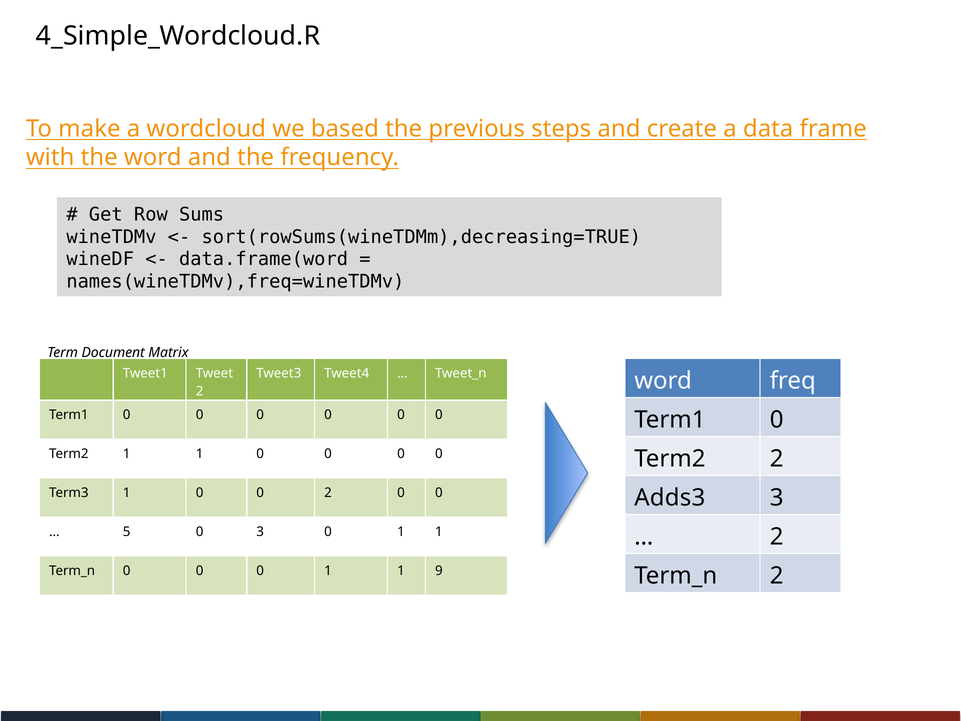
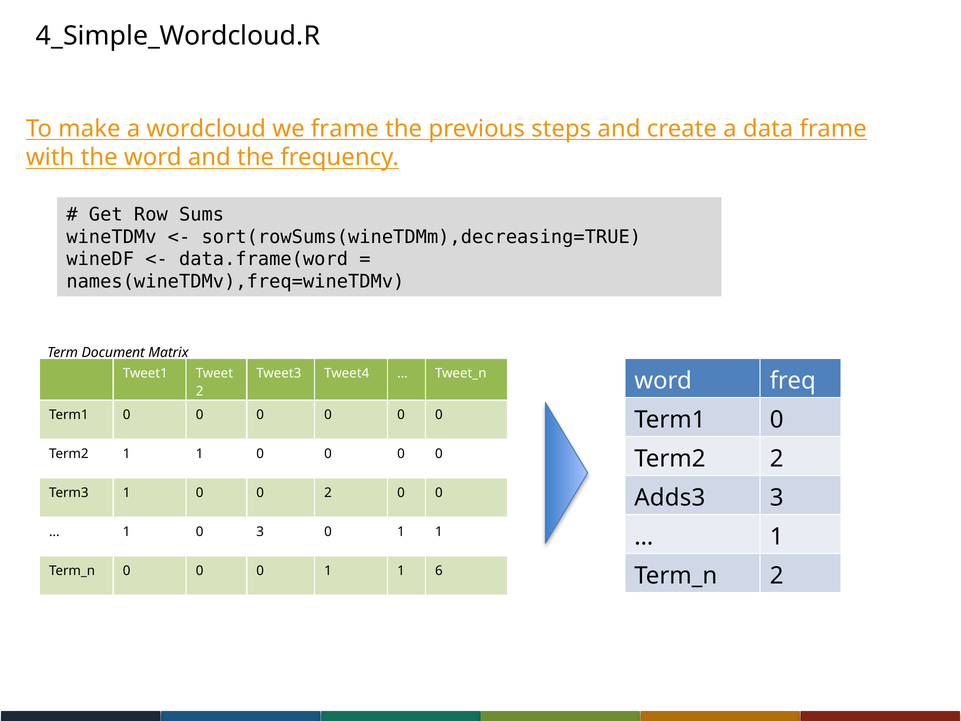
we based: based -> frame
5 at (127, 532): 5 -> 1
2 at (777, 537): 2 -> 1
9: 9 -> 6
